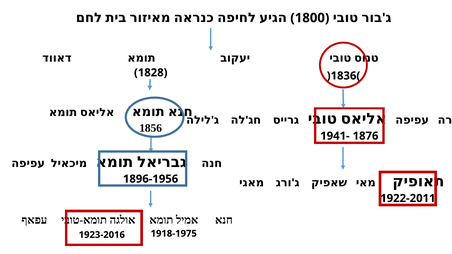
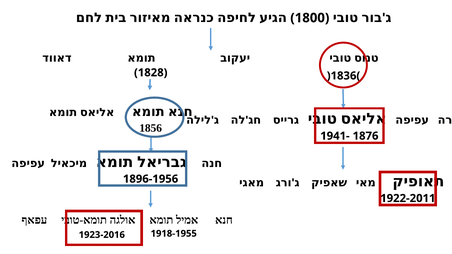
1918-1975: 1918-1975 -> 1918-1955
